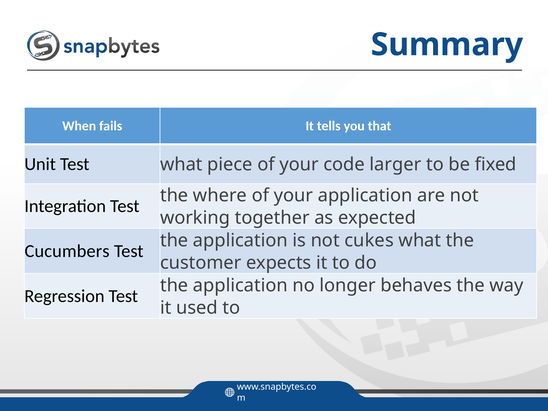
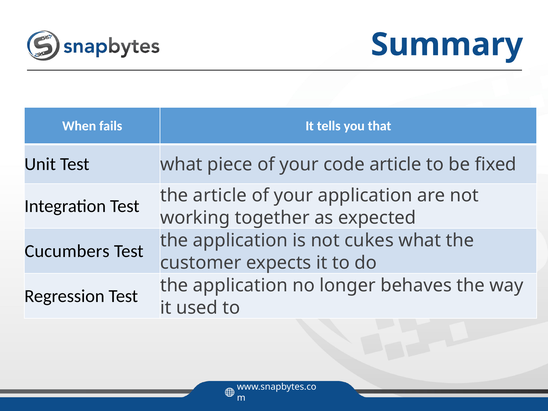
code larger: larger -> article
the where: where -> article
